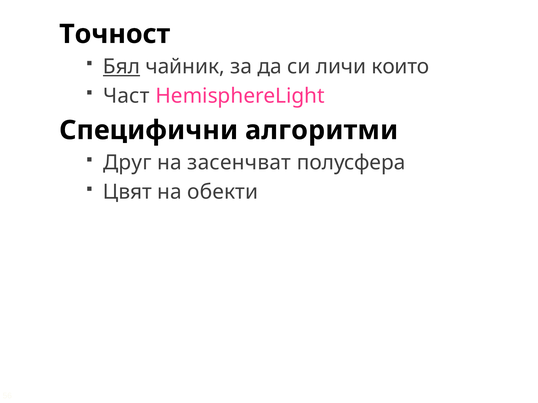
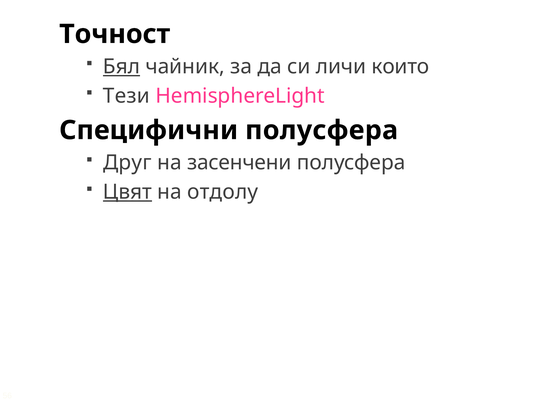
Част: Част -> Тези
Специфични алгоритми: алгоритми -> полусфера
засенчват: засенчват -> засенчени
Цвят underline: none -> present
обекти: обекти -> отдолу
